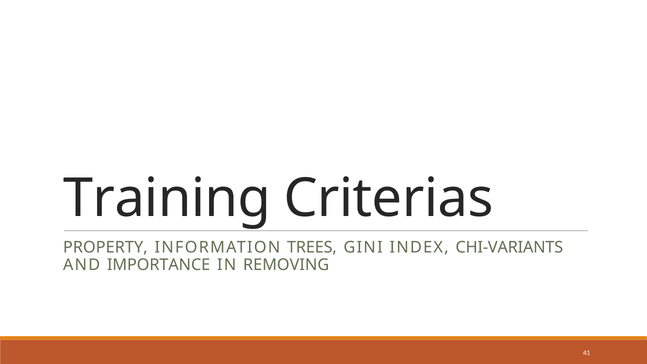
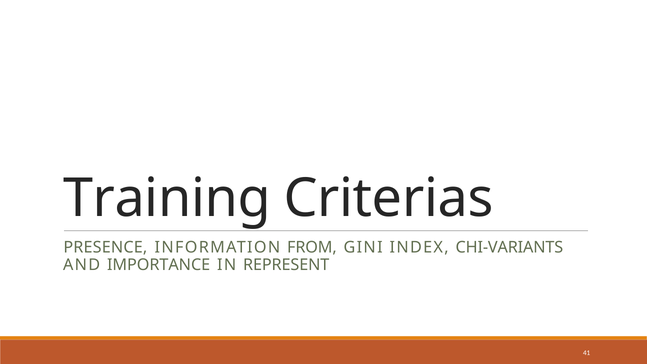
PROPERTY: PROPERTY -> PRESENCE
TREES: TREES -> FROM
REMOVING: REMOVING -> REPRESENT
